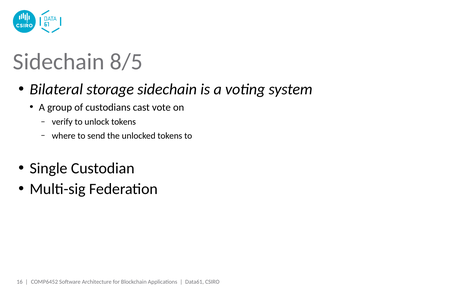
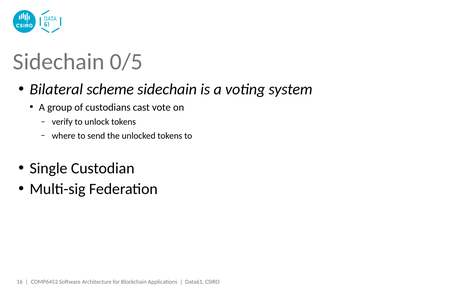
8/5: 8/5 -> 0/5
storage: storage -> scheme
